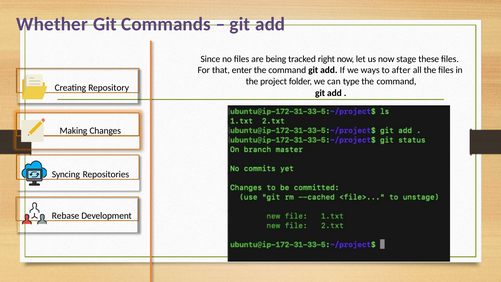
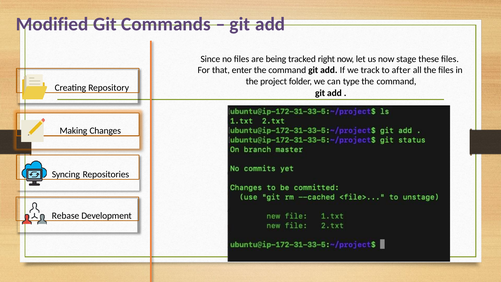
Whether: Whether -> Modified
ways: ways -> track
